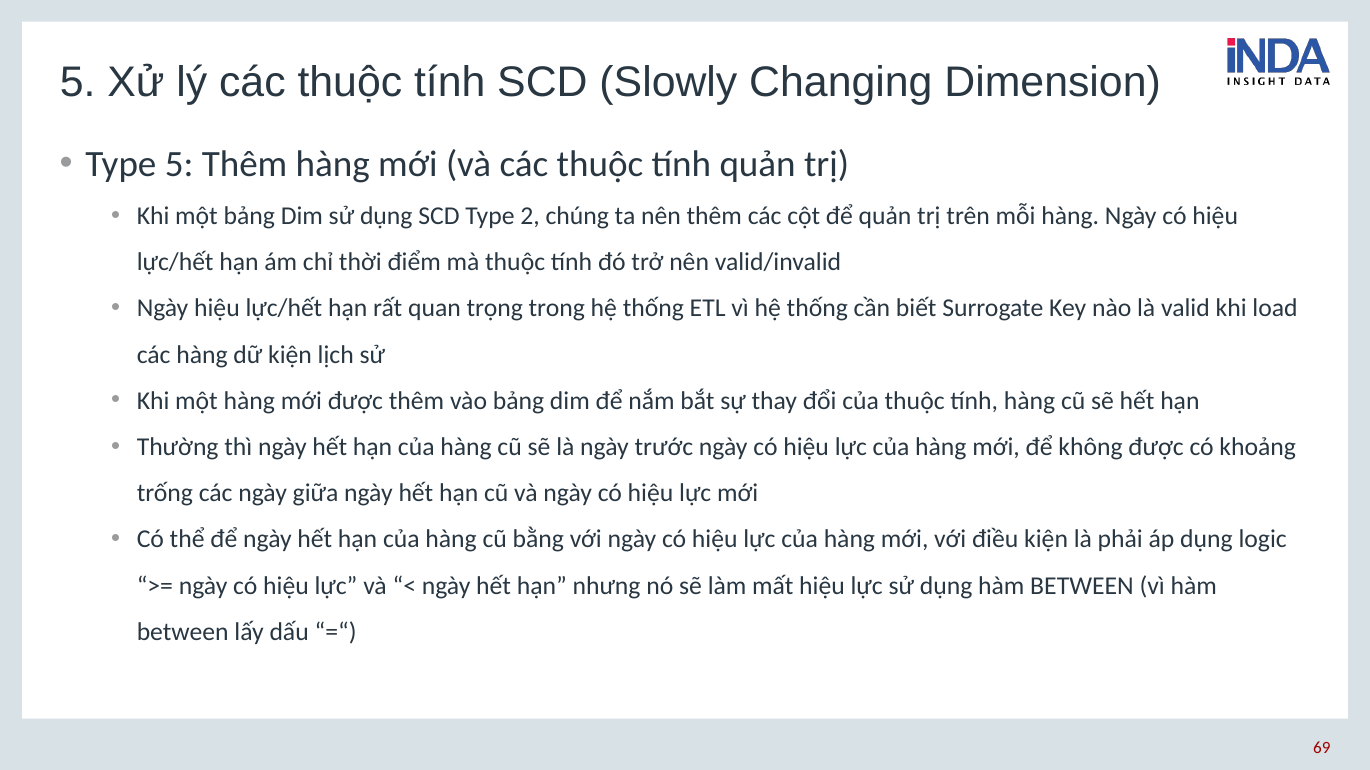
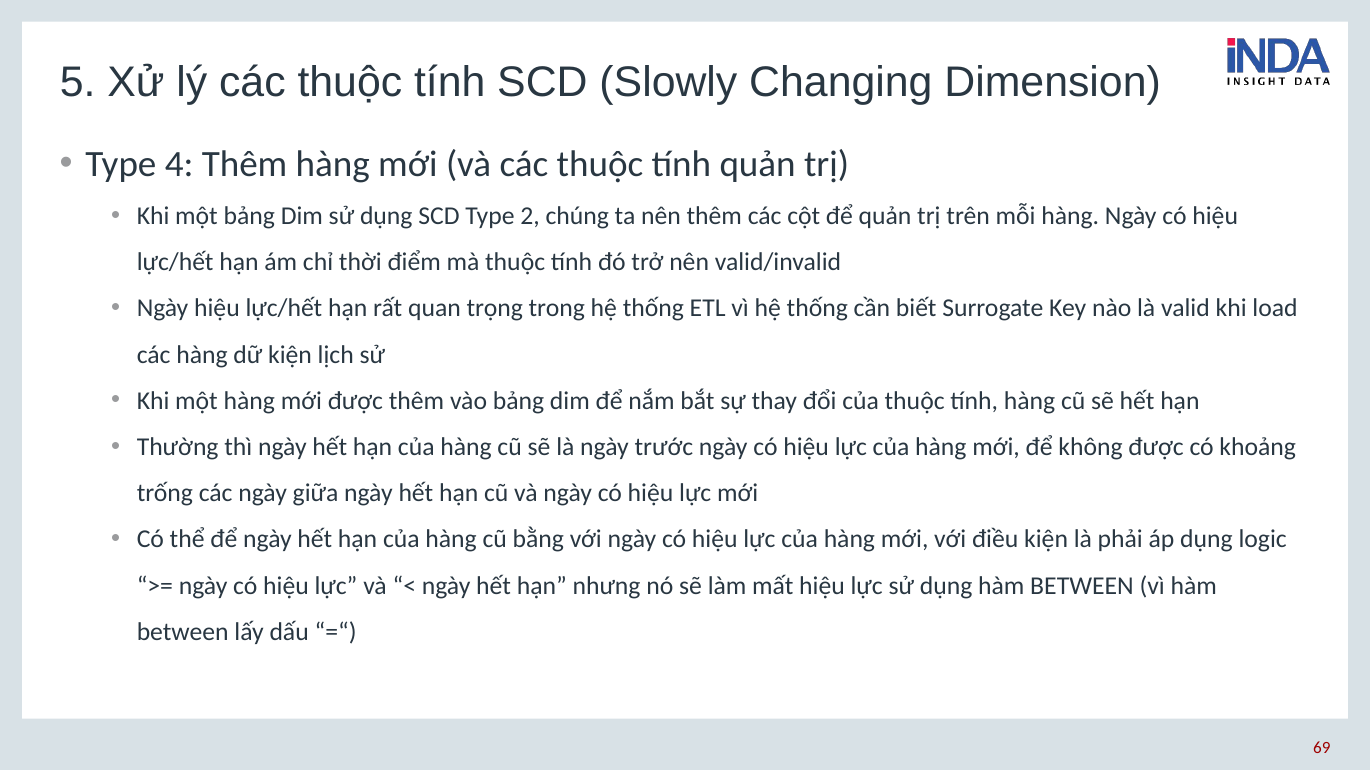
Type 5: 5 -> 4
